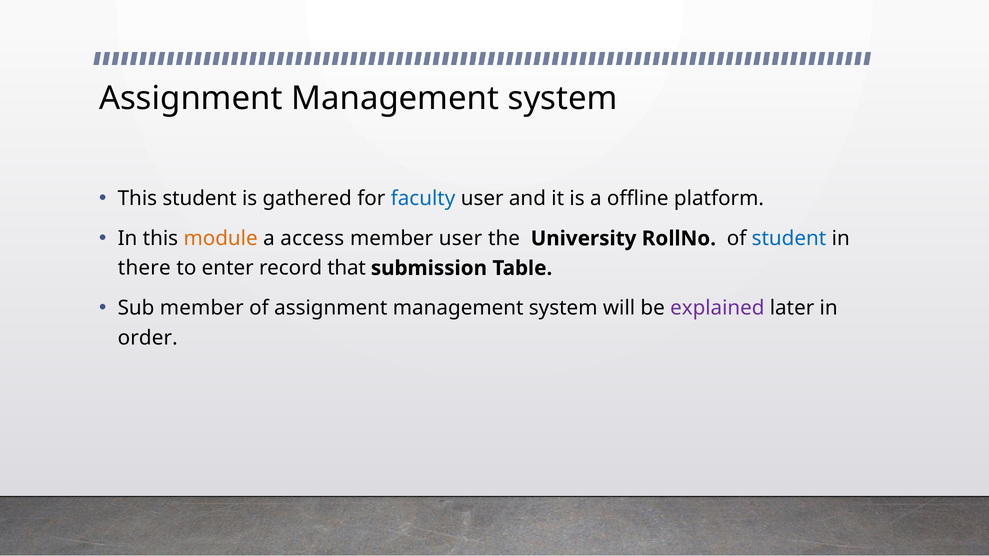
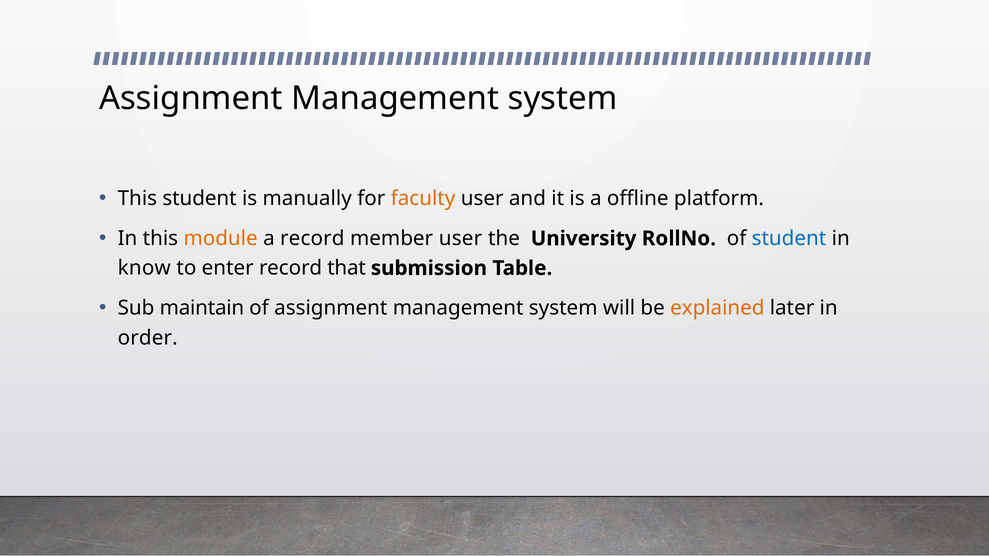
gathered: gathered -> manually
faculty colour: blue -> orange
a access: access -> record
there: there -> know
Sub member: member -> maintain
explained colour: purple -> orange
